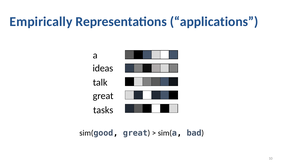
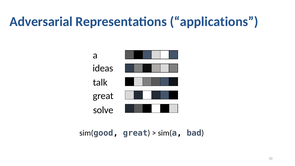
Empirically: Empirically -> Adversarial
tasks: tasks -> solve
